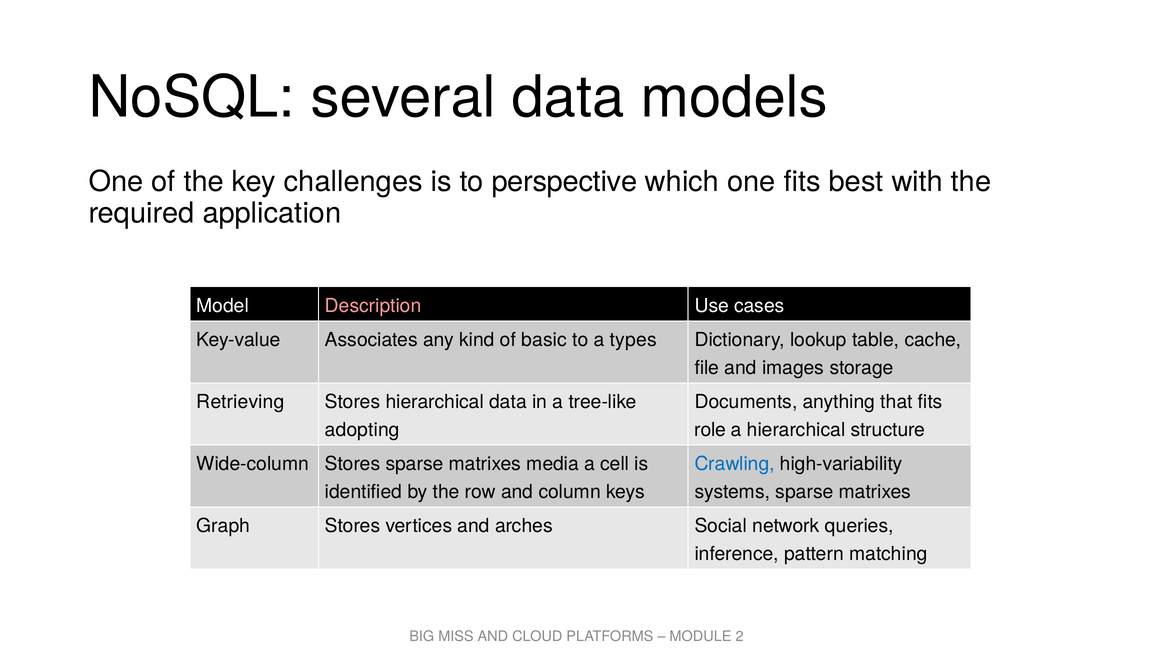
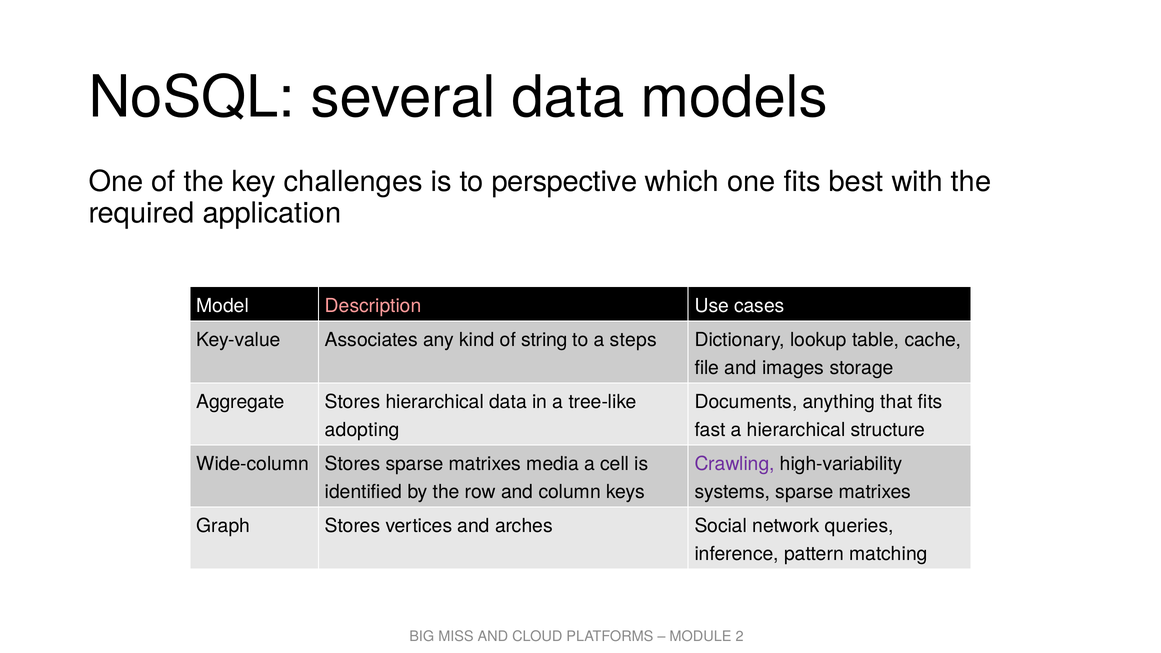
basic: basic -> string
types: types -> steps
Retrieving: Retrieving -> Aggregate
role: role -> fast
Crawling colour: blue -> purple
